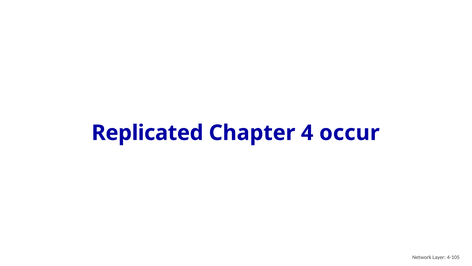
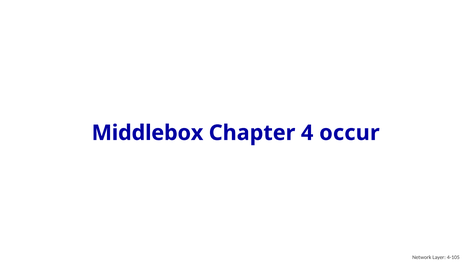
Replicated: Replicated -> Middlebox
